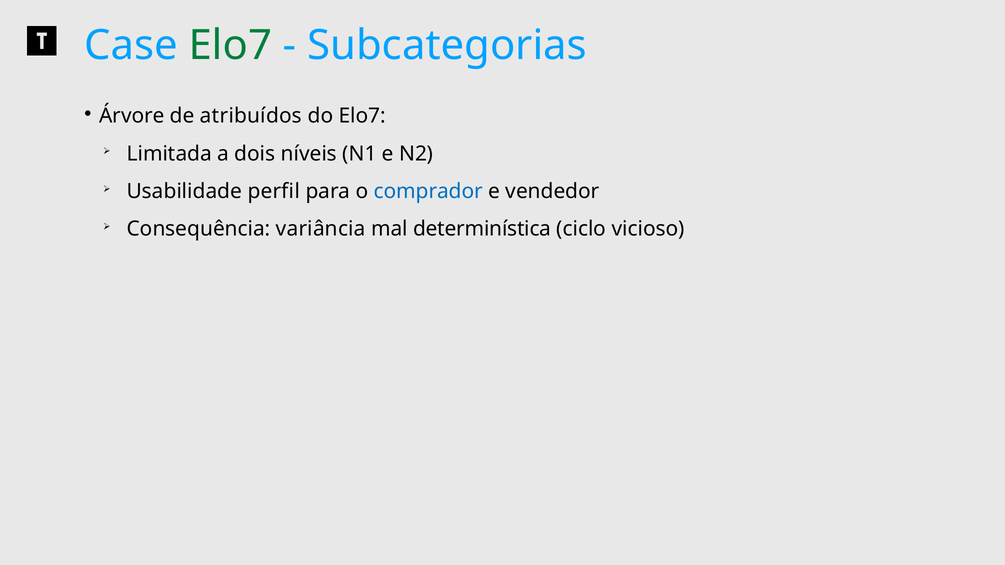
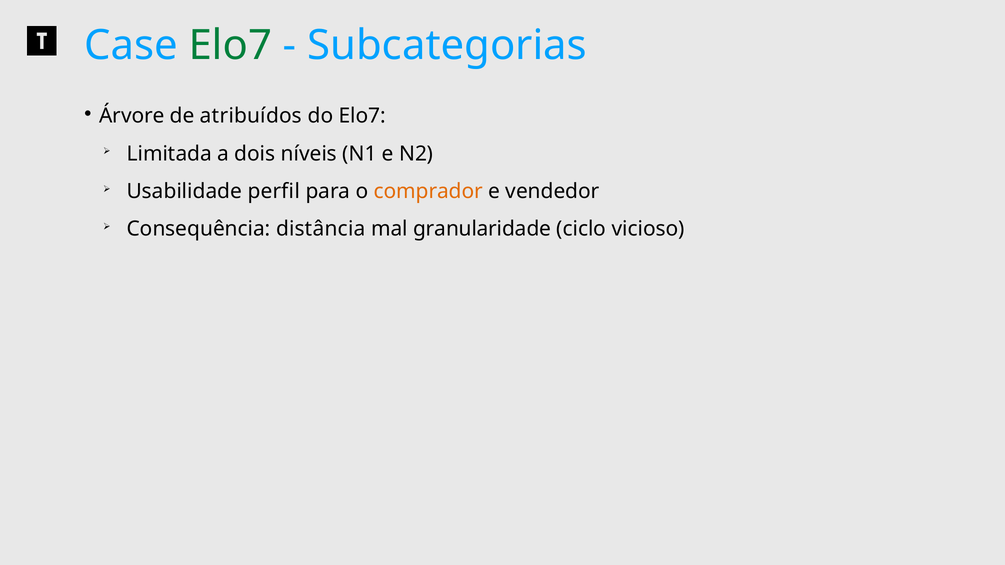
comprador colour: blue -> orange
variância: variância -> distância
determinística: determinística -> granularidade
